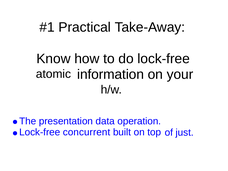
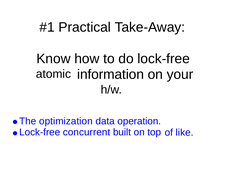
presentation: presentation -> optimization
just: just -> like
